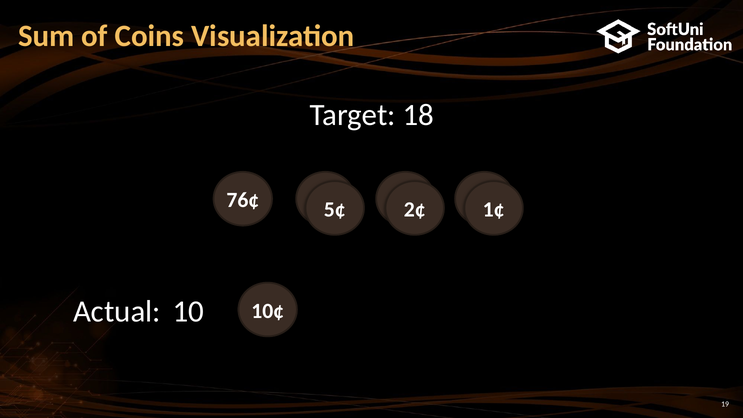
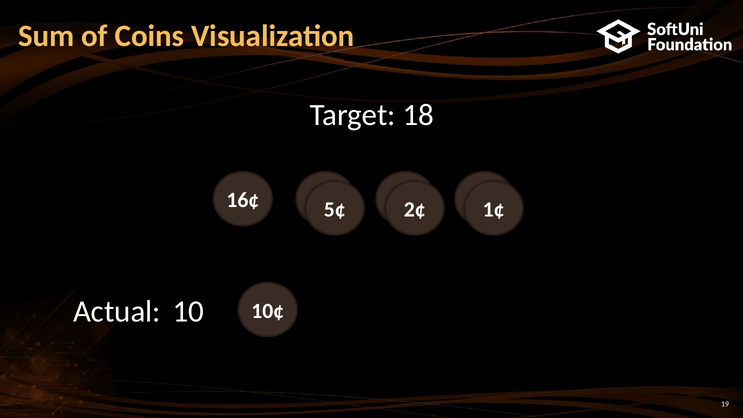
76¢: 76¢ -> 16¢
